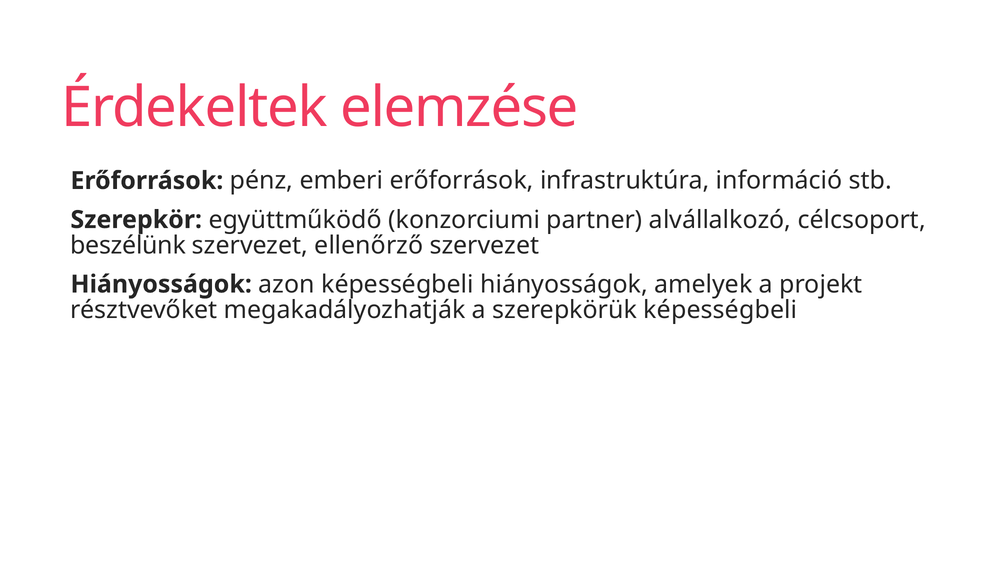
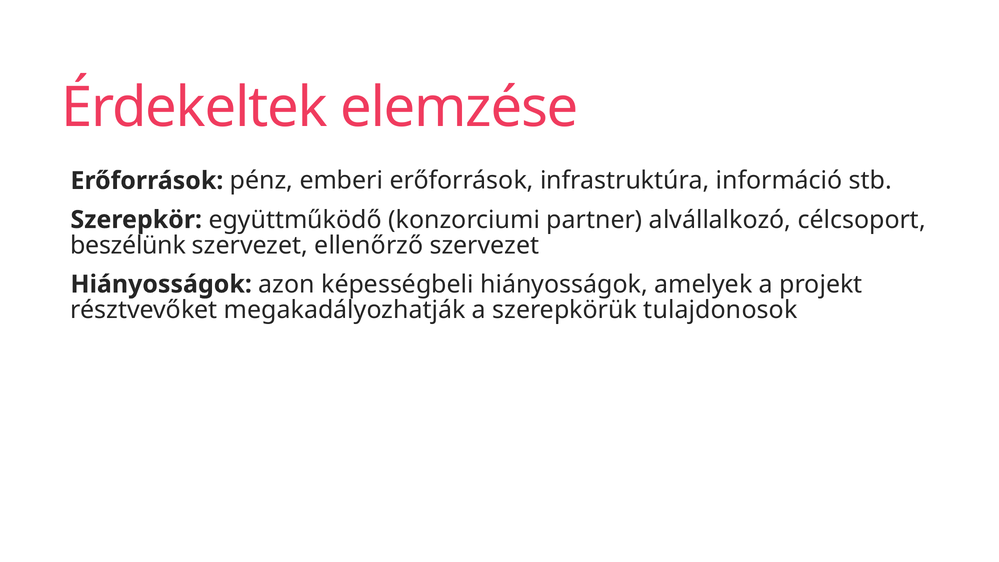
szerepkörük képességbeli: képességbeli -> tulajdonosok
